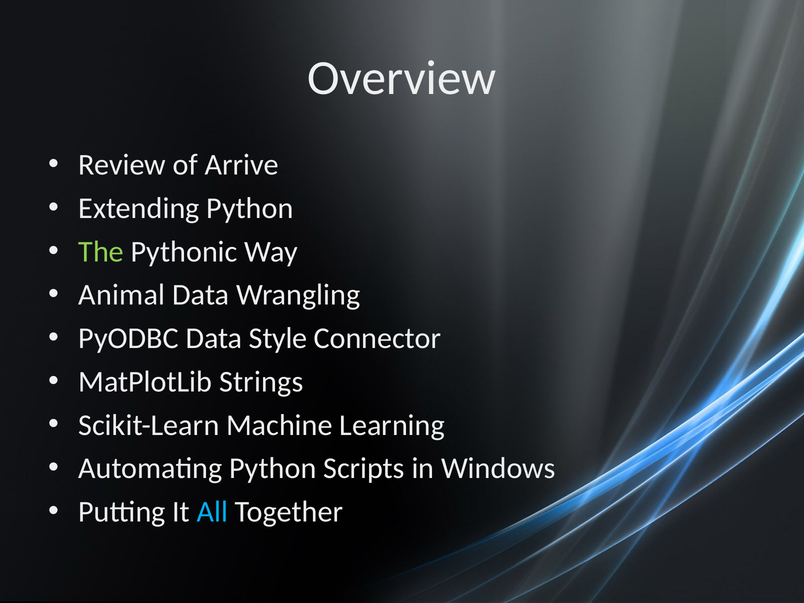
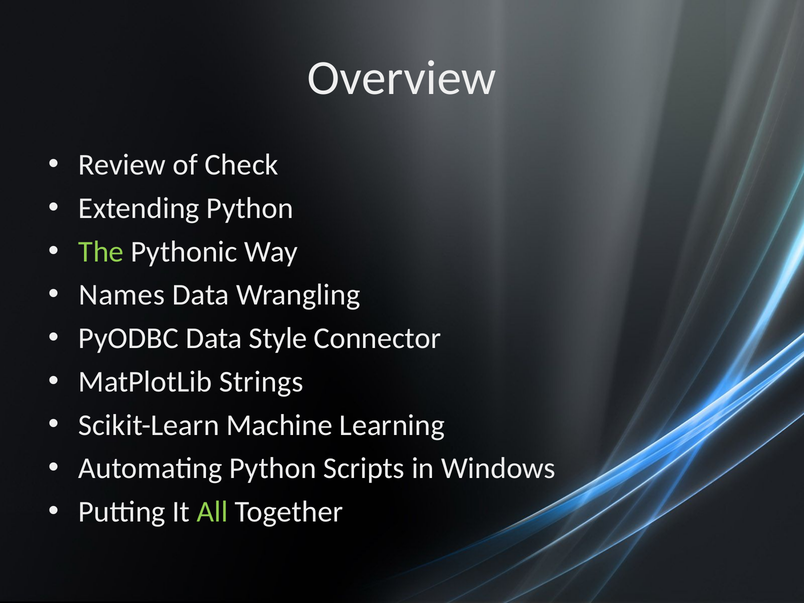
Arrive: Arrive -> Check
Animal: Animal -> Names
All colour: light blue -> light green
